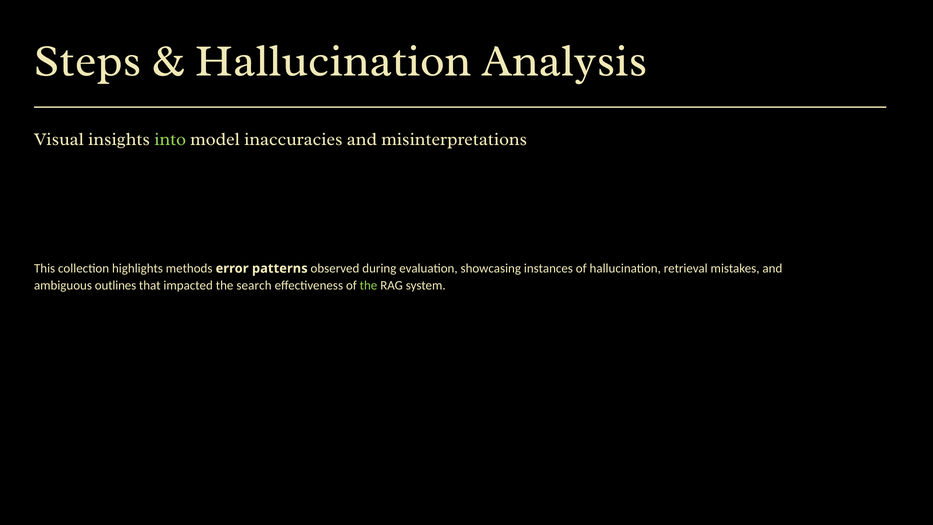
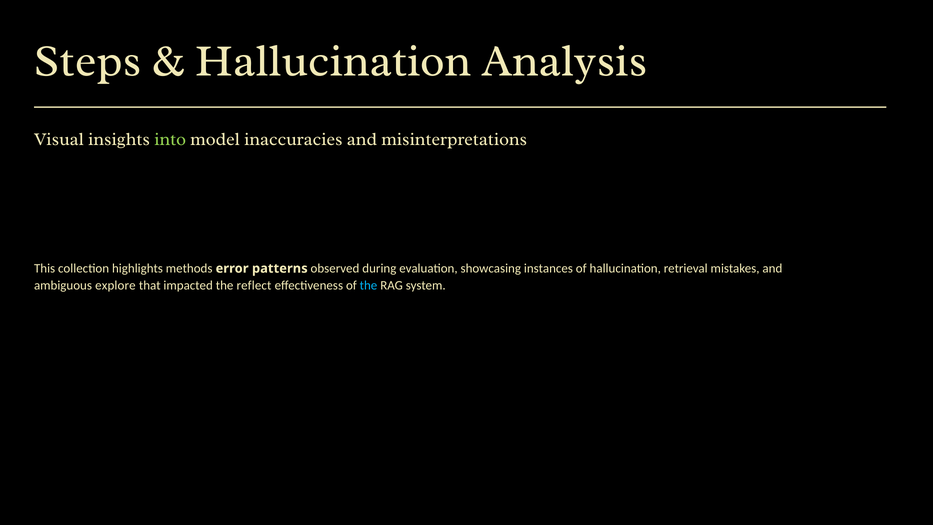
outlines: outlines -> explore
search: search -> reflect
the at (369, 285) colour: light green -> light blue
